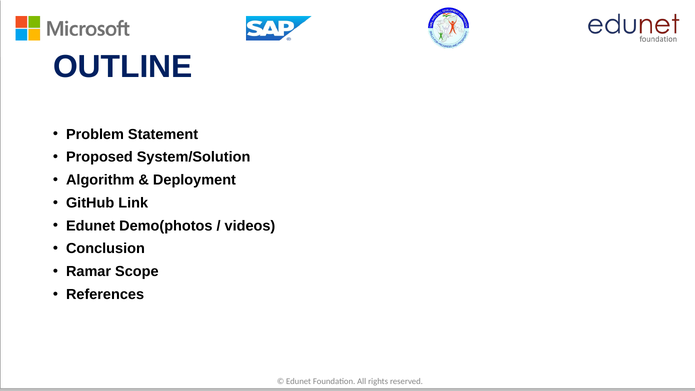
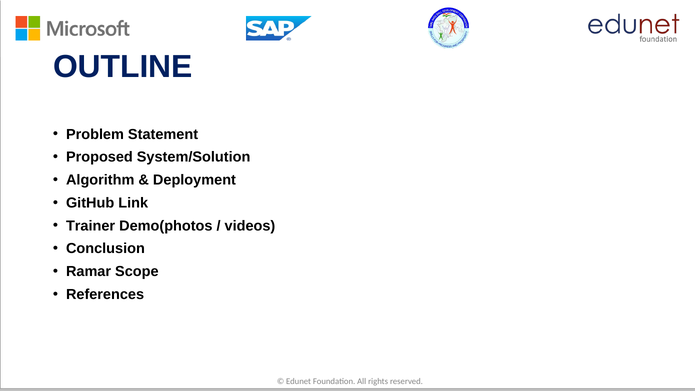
Edunet at (91, 226): Edunet -> Trainer
